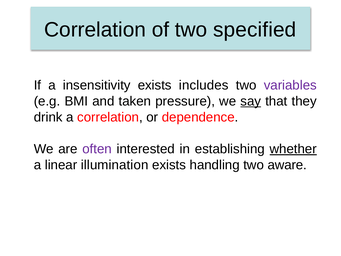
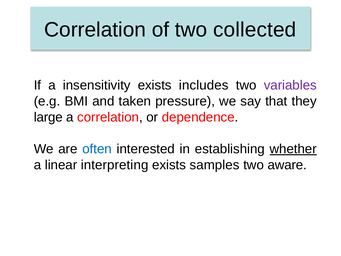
specified: specified -> collected
say underline: present -> none
drink: drink -> large
often colour: purple -> blue
illumination: illumination -> interpreting
handling: handling -> samples
